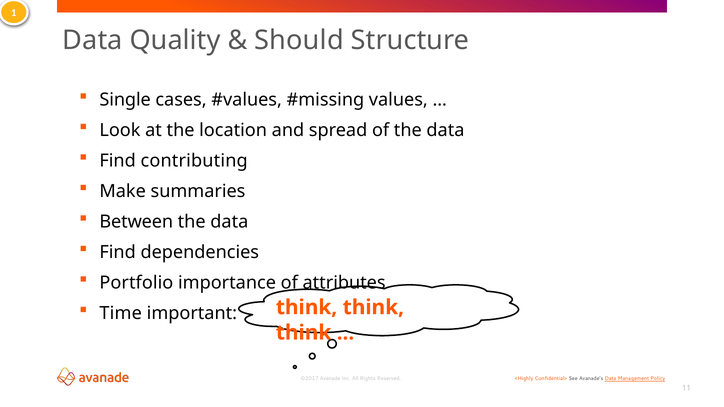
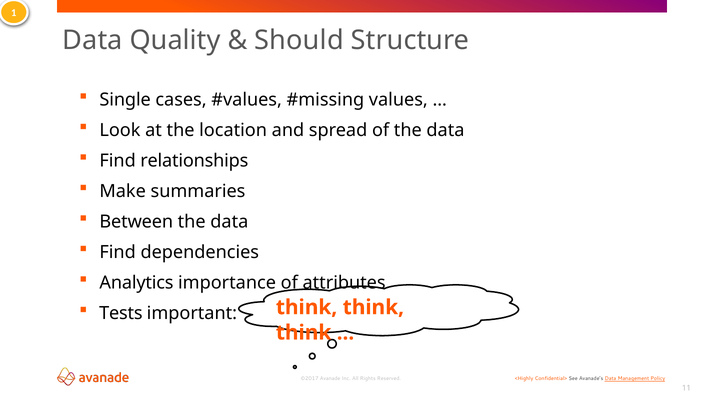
contributing: contributing -> relationships
Portfolio: Portfolio -> Analytics
Time: Time -> Tests
